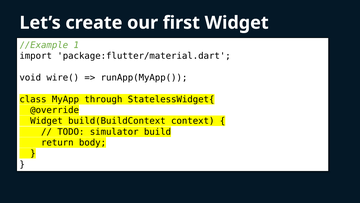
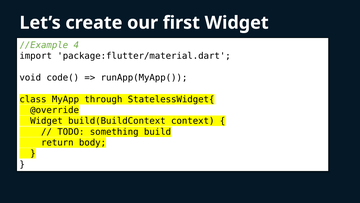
1: 1 -> 4
wire(: wire( -> code(
simulator: simulator -> something
